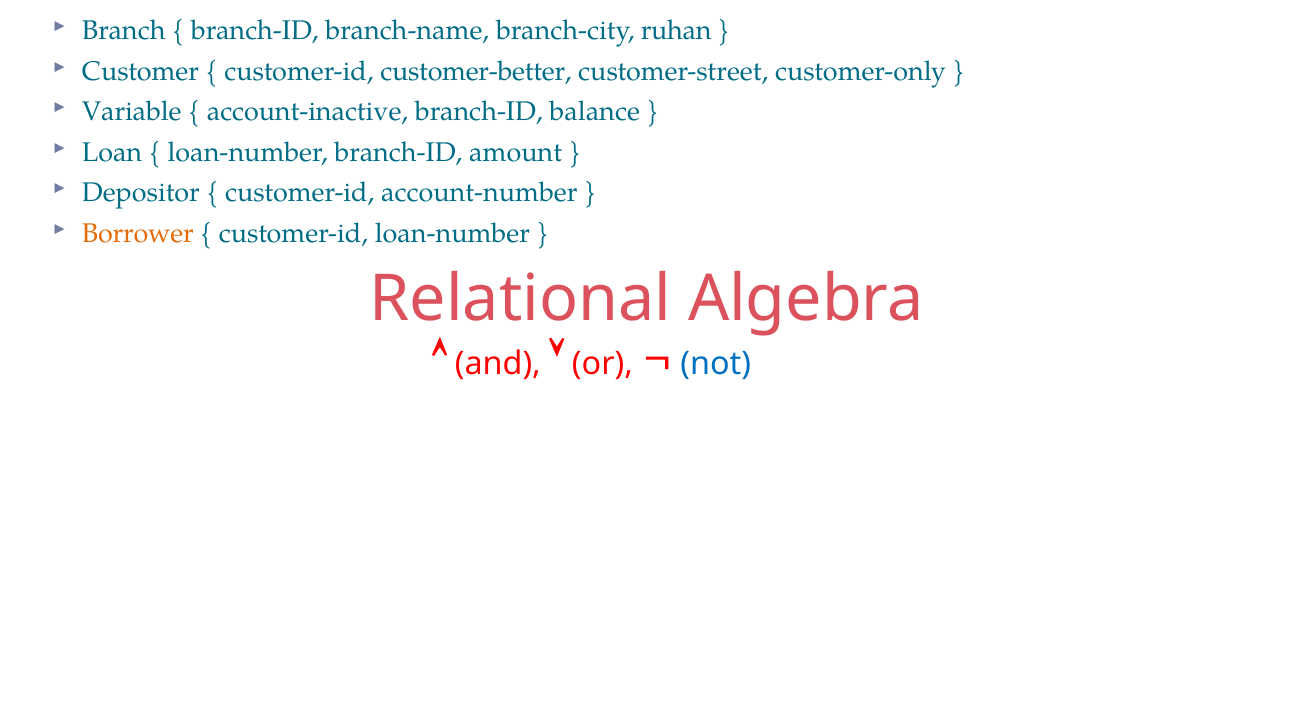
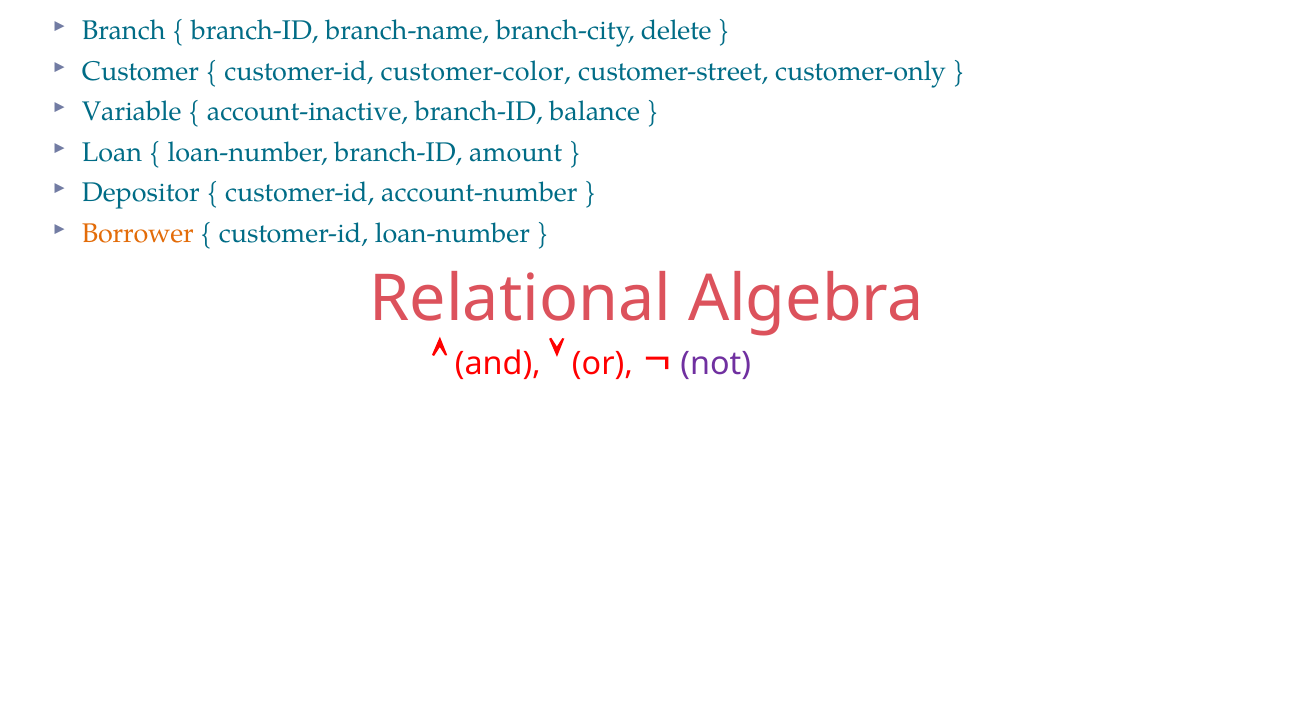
ruhan: ruhan -> delete
customer-better: customer-better -> customer-color
not colour: blue -> purple
